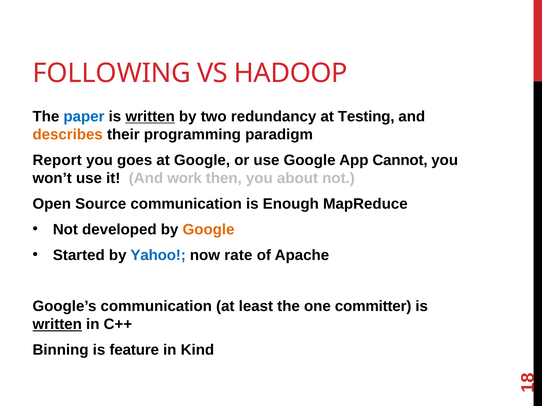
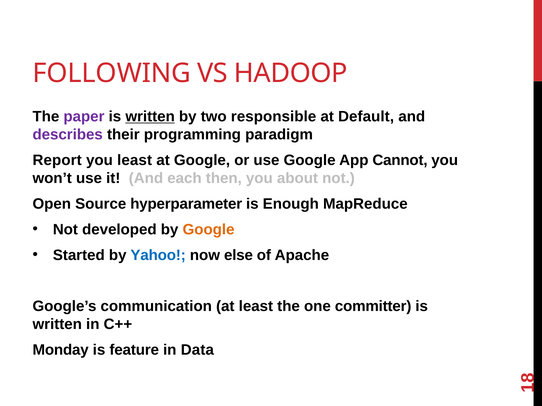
paper colour: blue -> purple
redundancy: redundancy -> responsible
Testing: Testing -> Default
describes colour: orange -> purple
you goes: goes -> least
work: work -> each
Source communication: communication -> hyperparameter
rate: rate -> else
written at (57, 325) underline: present -> none
Binning: Binning -> Monday
Kind: Kind -> Data
